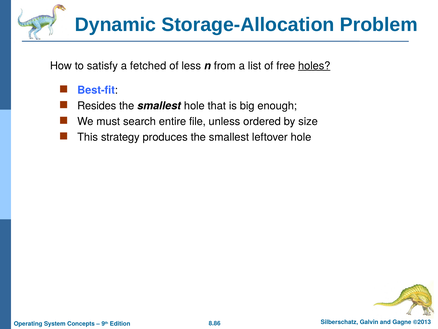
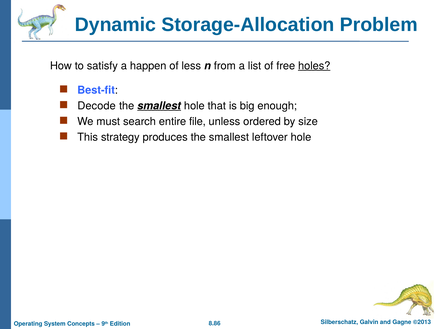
fetched: fetched -> happen
Resides: Resides -> Decode
smallest at (159, 106) underline: none -> present
